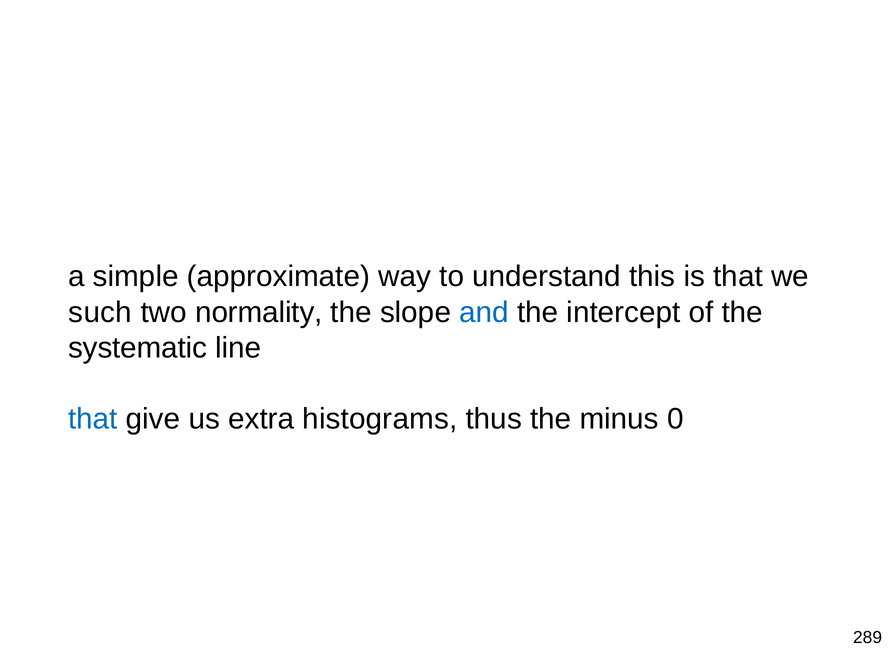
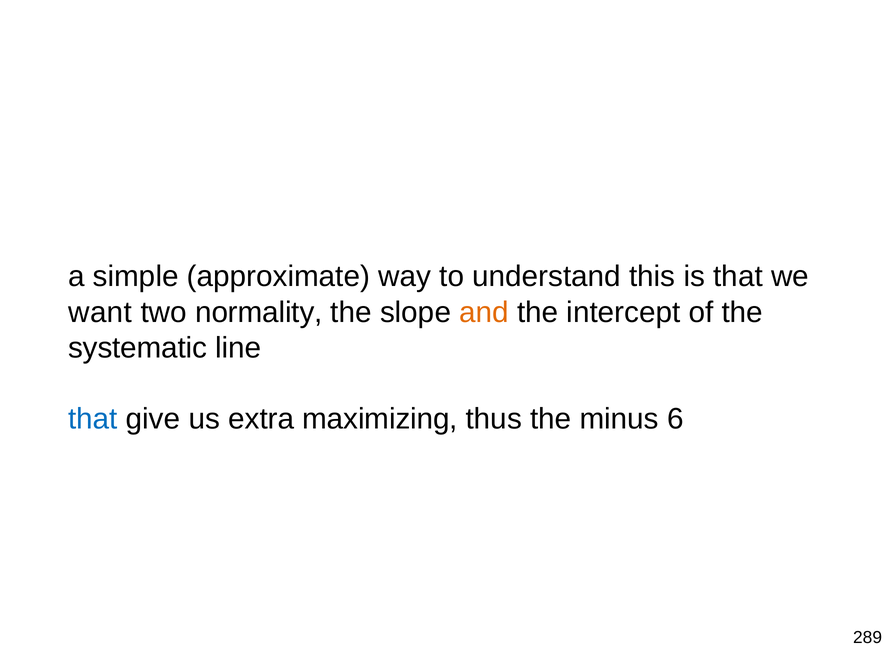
such: such -> want
and colour: blue -> orange
histograms: histograms -> maximizing
0: 0 -> 6
